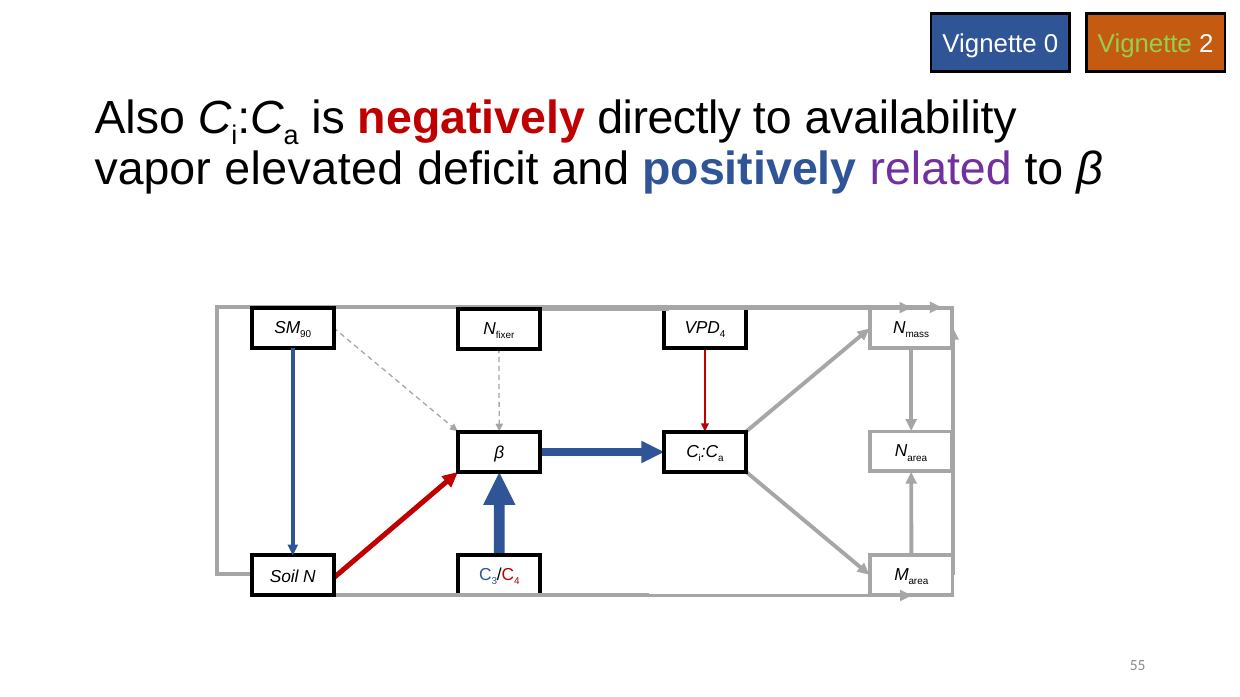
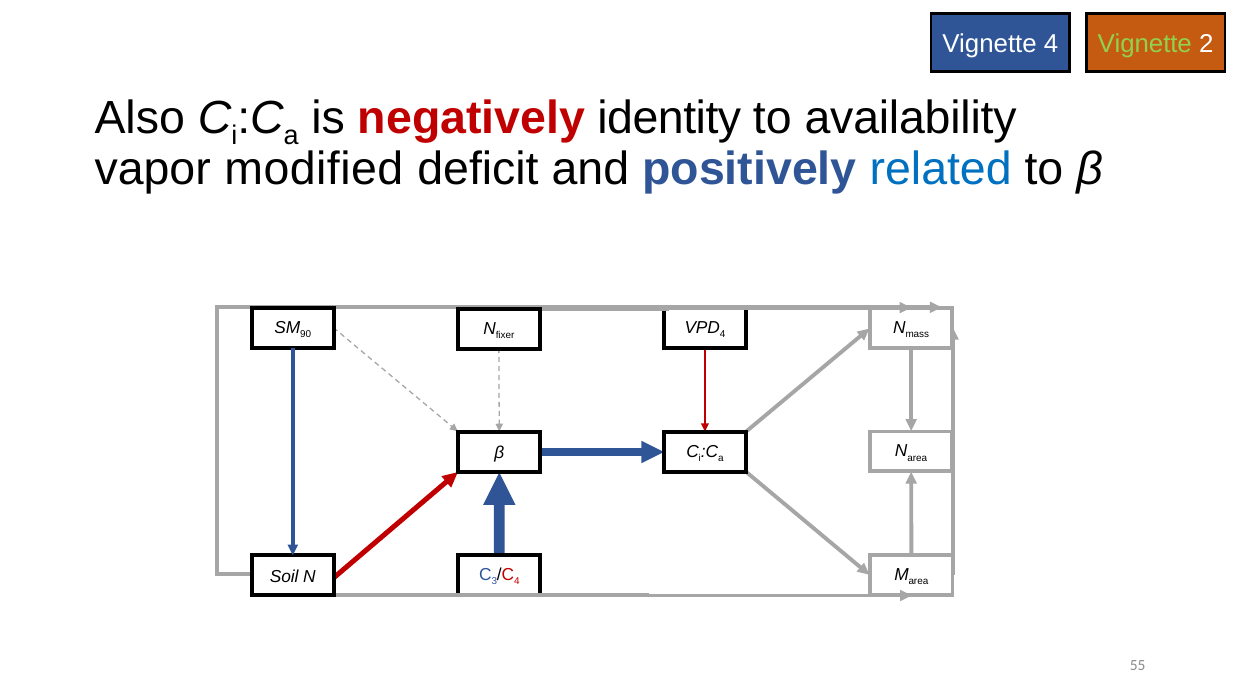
Vignette 0: 0 -> 4
directly: directly -> identity
elevated: elevated -> modified
related colour: purple -> blue
